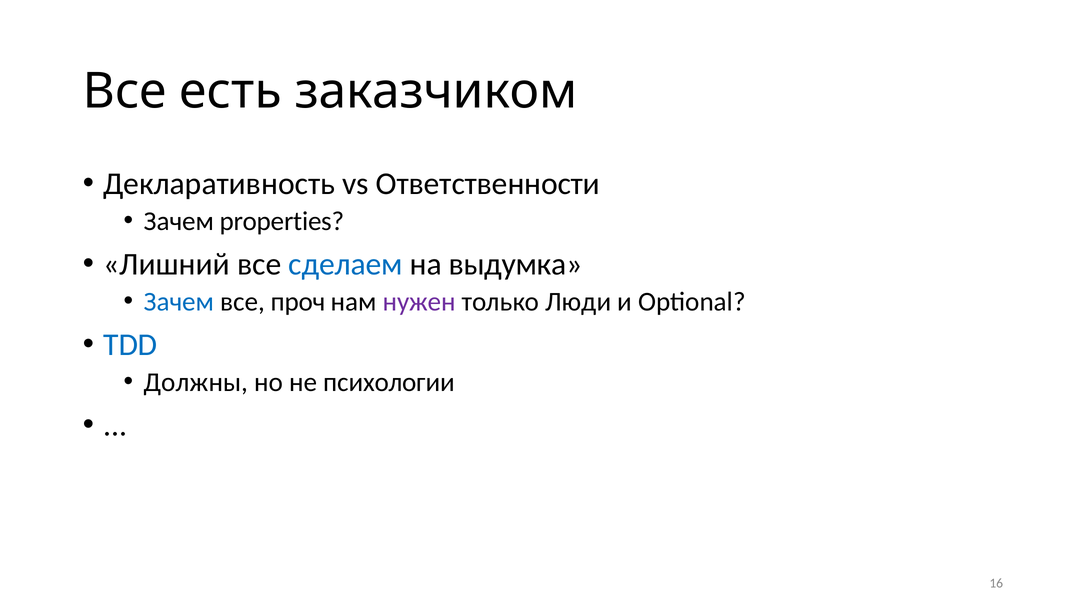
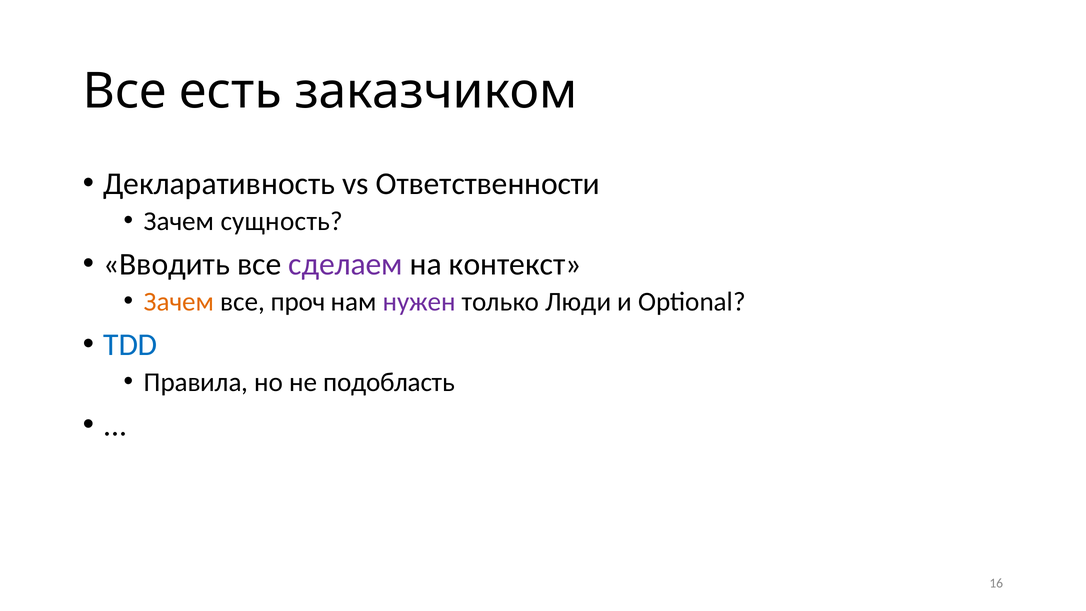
properties: properties -> сущность
Лишний: Лишний -> Вводить
сделаем colour: blue -> purple
выдумка: выдумка -> контекст
Зачем at (179, 302) colour: blue -> orange
Должны: Должны -> Правила
психологии: психологии -> подобласть
